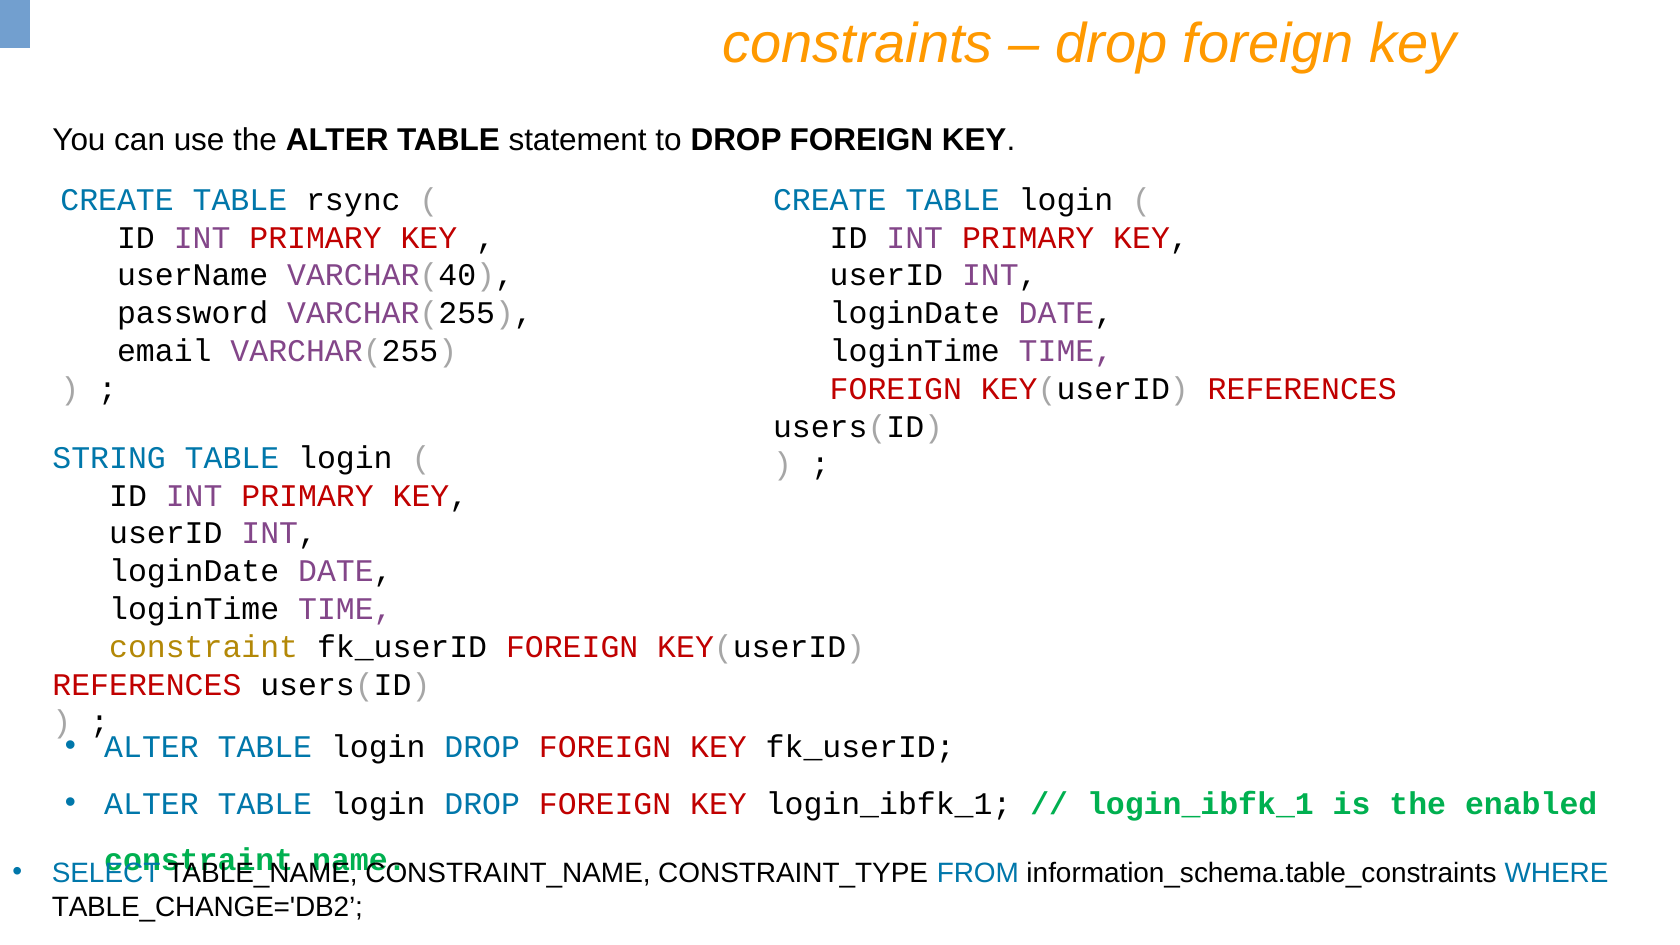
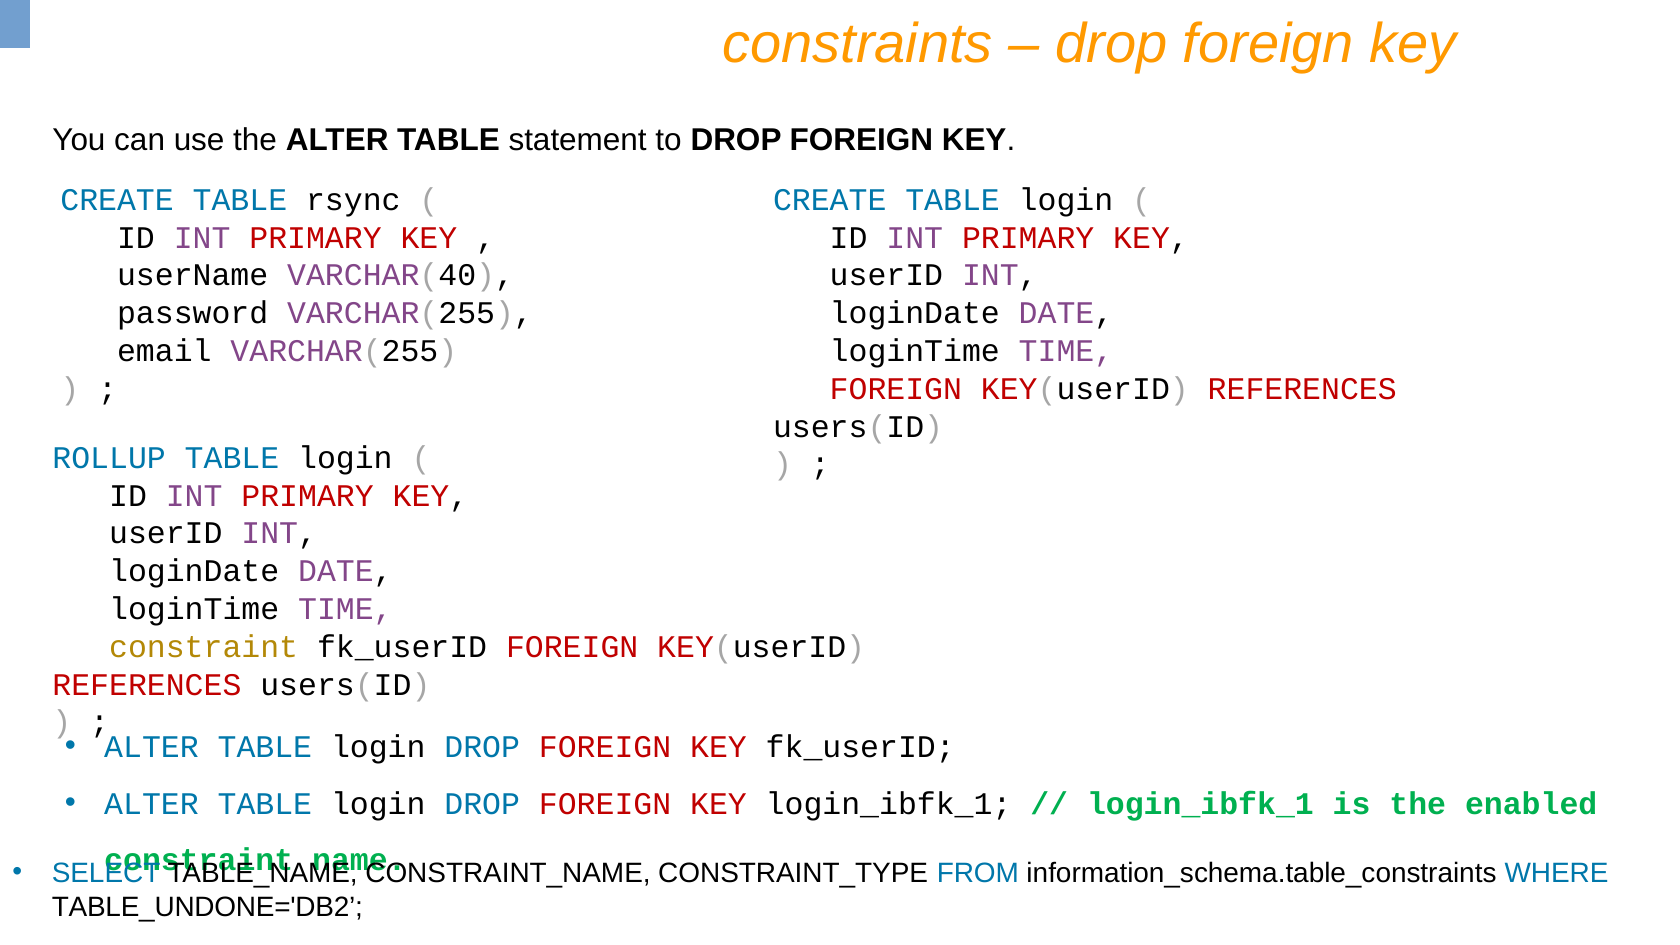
STRING: STRING -> ROLLUP
TABLE_CHANGE='DB2: TABLE_CHANGE='DB2 -> TABLE_UNDONE='DB2
